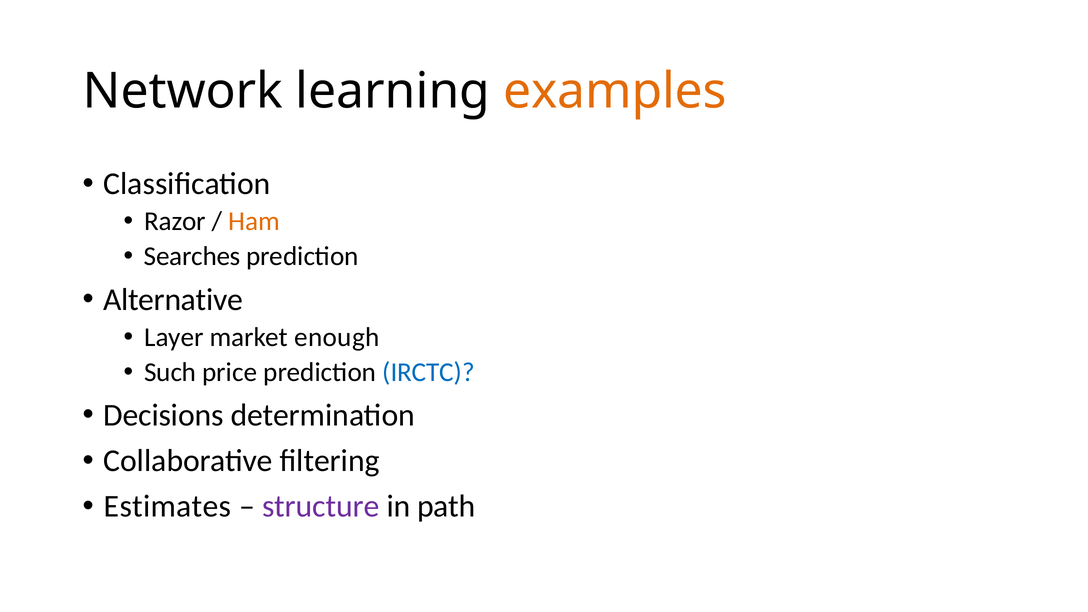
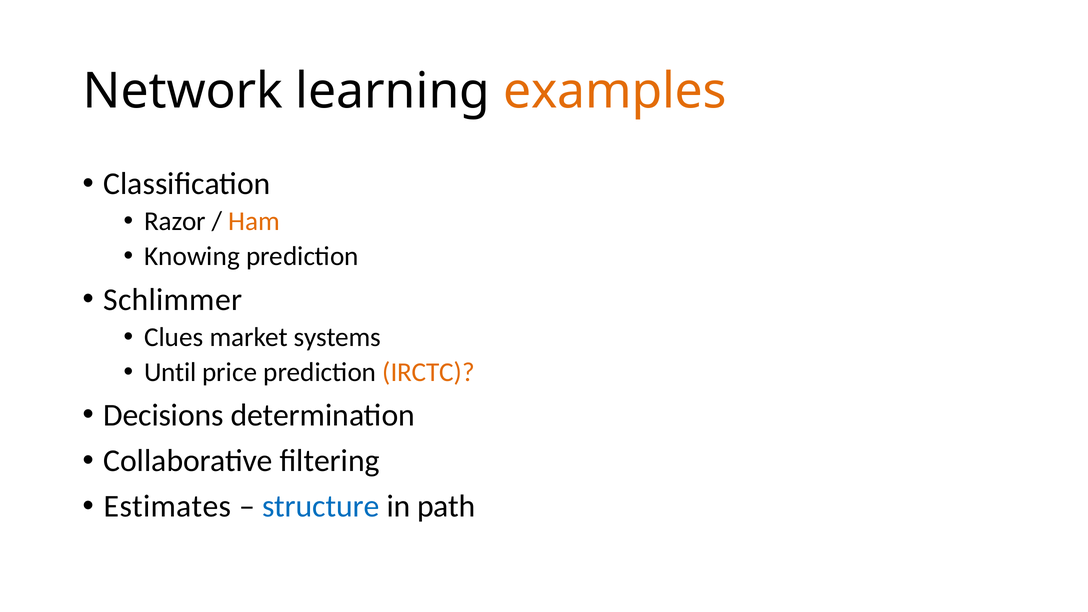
Searches: Searches -> Knowing
Alternative: Alternative -> Schlimmer
Layer: Layer -> Clues
enough: enough -> systems
Such: Such -> Until
IRCTC colour: blue -> orange
structure colour: purple -> blue
